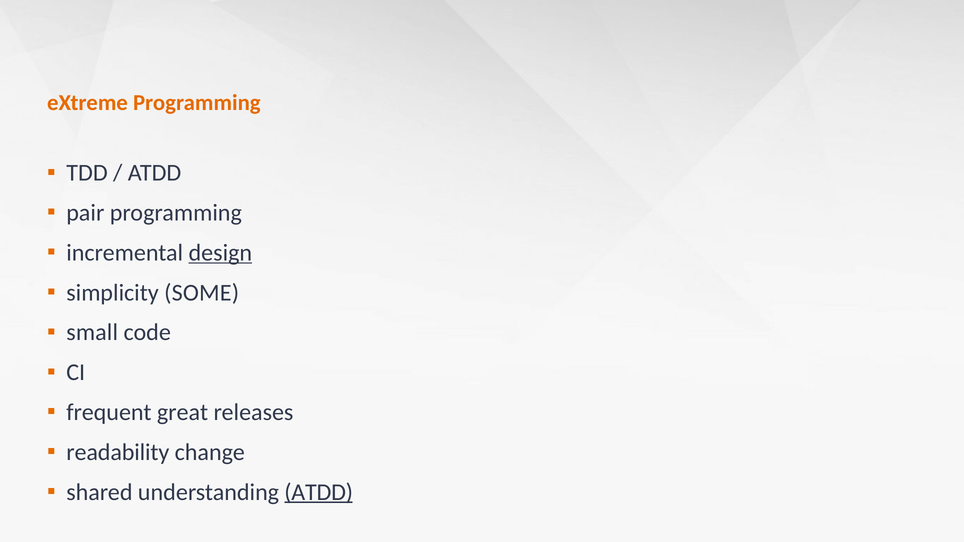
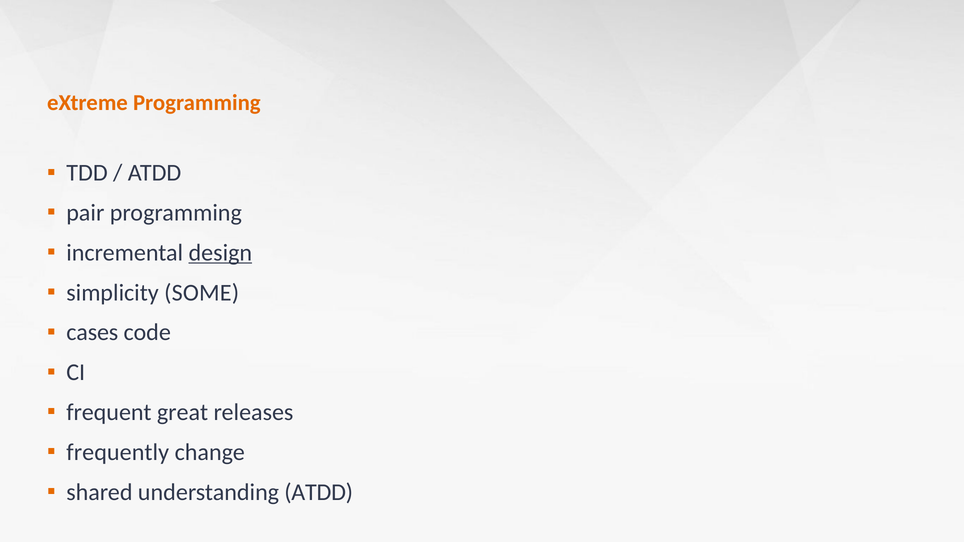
small: small -> cases
readability: readability -> frequently
ATDD at (319, 492) underline: present -> none
